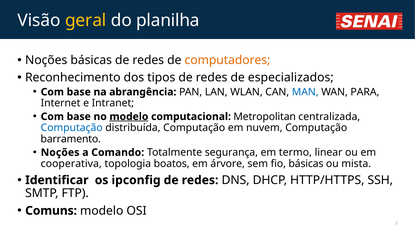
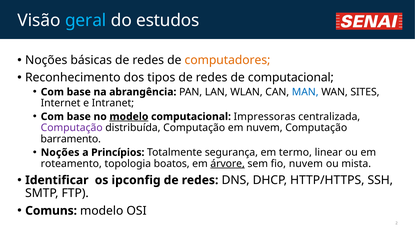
geral colour: yellow -> light blue
planilha: planilha -> estudos
de especializados: especializados -> computacional
PARA: PARA -> SITES
Metropolitan: Metropolitan -> Impressoras
Computação at (72, 128) colour: blue -> purple
Comando: Comando -> Princípios
cooperativa: cooperativa -> roteamento
árvore underline: none -> present
fio básicas: básicas -> nuvem
